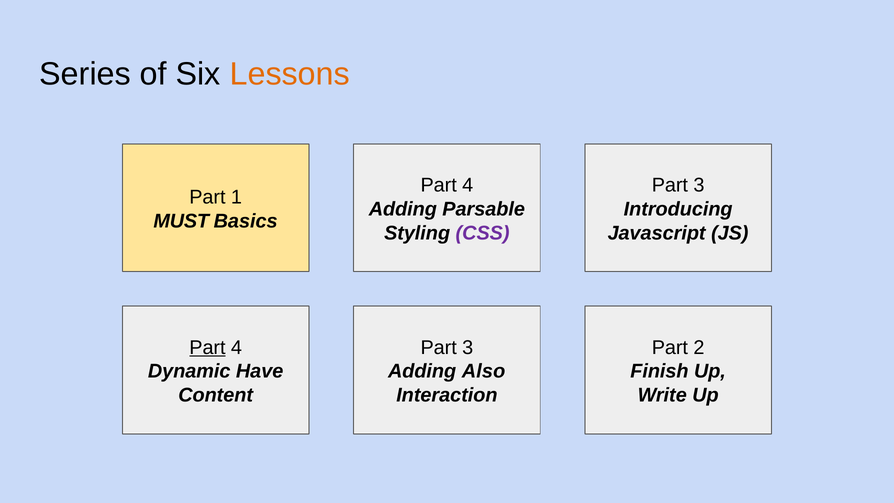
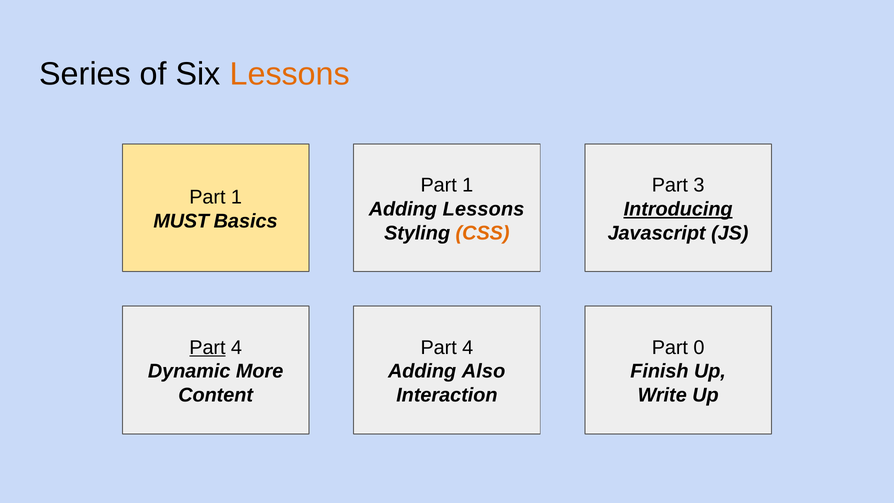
4 at (468, 185): 4 -> 1
Adding Parsable: Parsable -> Lessons
Introducing underline: none -> present
CSS colour: purple -> orange
3 at (468, 347): 3 -> 4
2: 2 -> 0
Have: Have -> More
